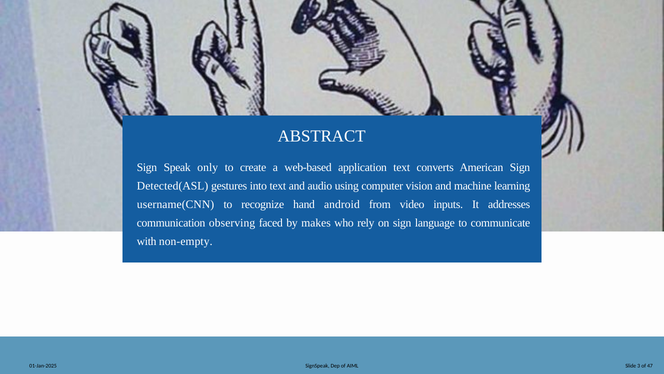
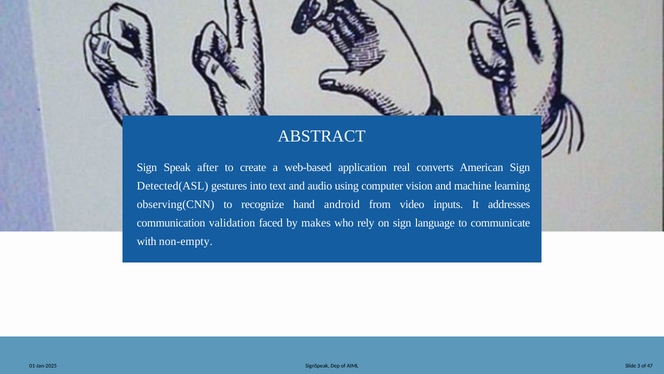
only: only -> after
application text: text -> real
username(CNN: username(CNN -> observing(CNN
observing: observing -> validation
